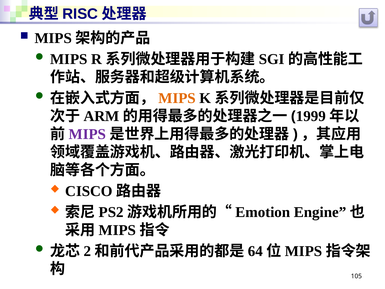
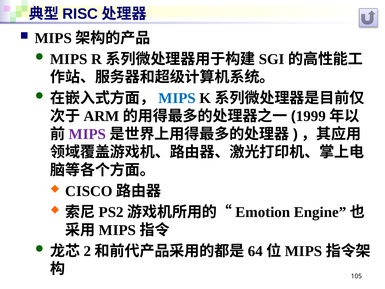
MIPS at (177, 98) colour: orange -> blue
